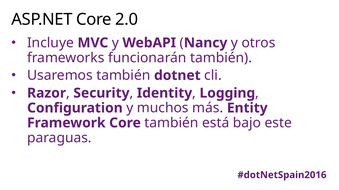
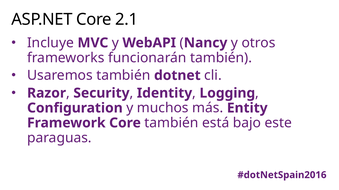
2.0: 2.0 -> 2.1
